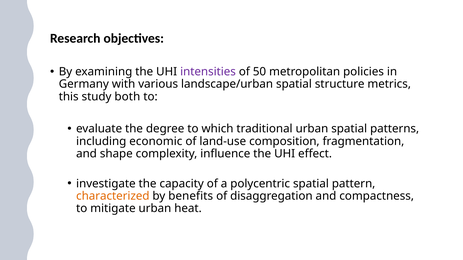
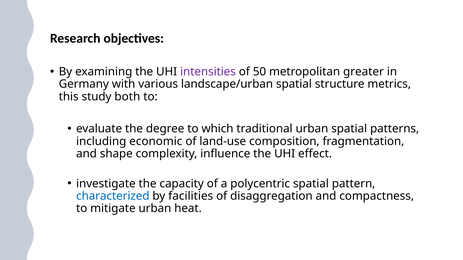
policies: policies -> greater
characterized colour: orange -> blue
benefits: benefits -> facilities
